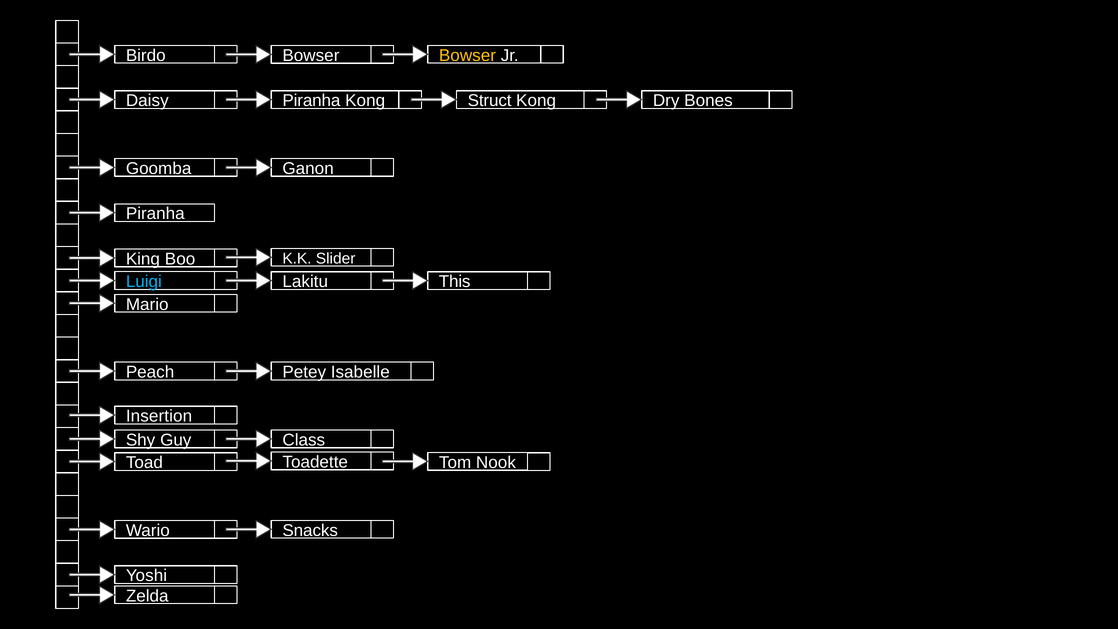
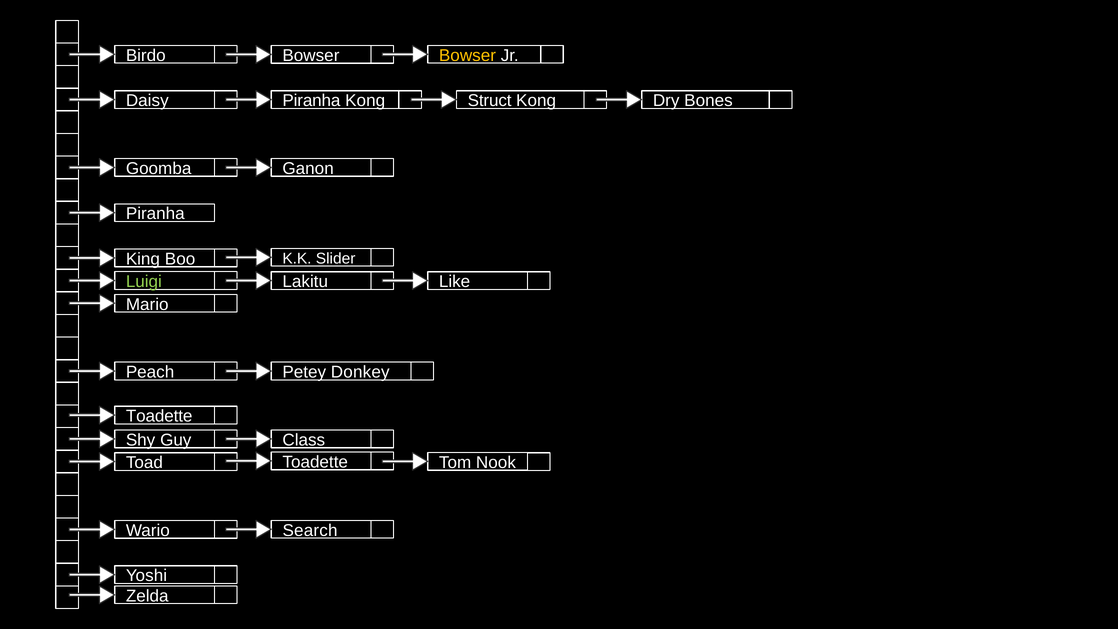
Luigi colour: light blue -> light green
This: This -> Like
Isabelle: Isabelle -> Donkey
Insertion at (159, 416): Insertion -> Toadette
Snacks: Snacks -> Search
